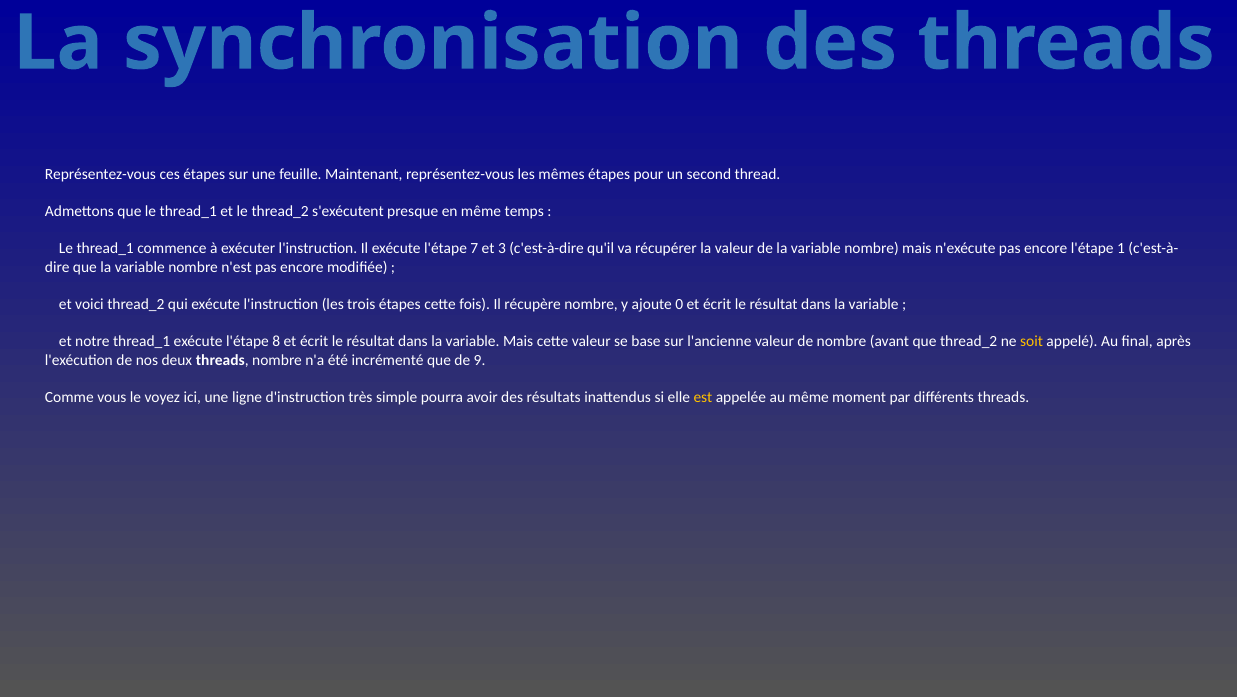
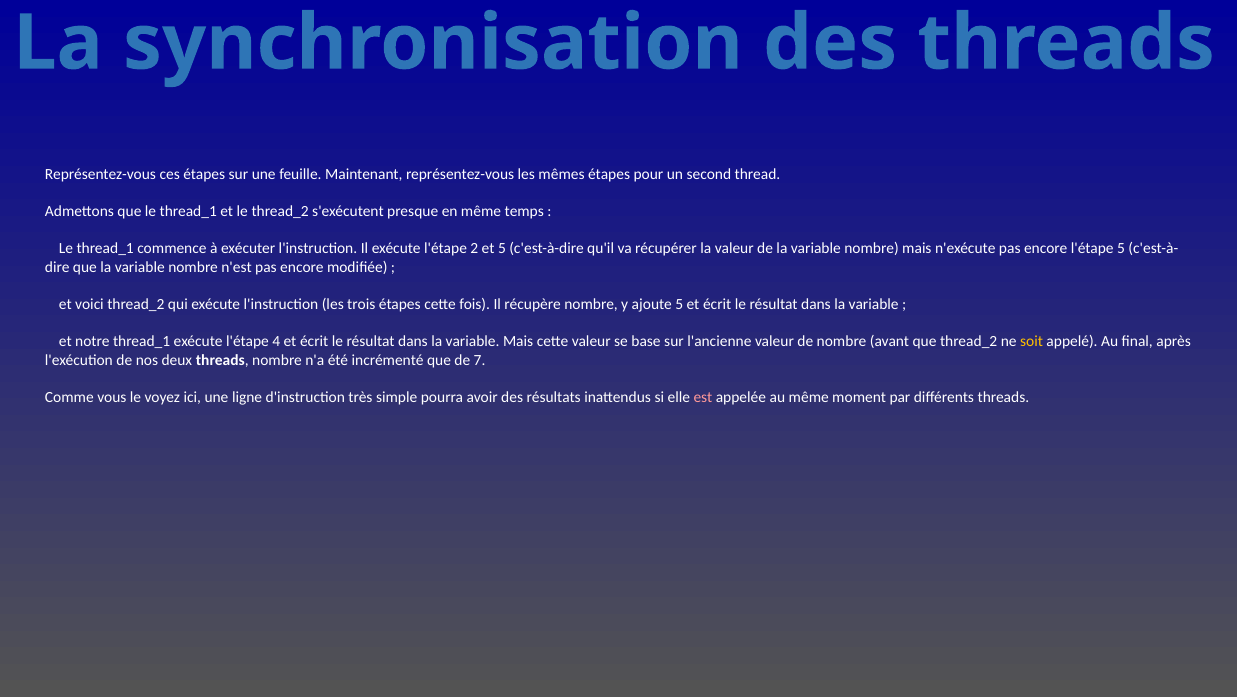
7: 7 -> 2
et 3: 3 -> 5
l'étape 1: 1 -> 5
ajoute 0: 0 -> 5
8: 8 -> 4
9: 9 -> 7
est colour: yellow -> pink
